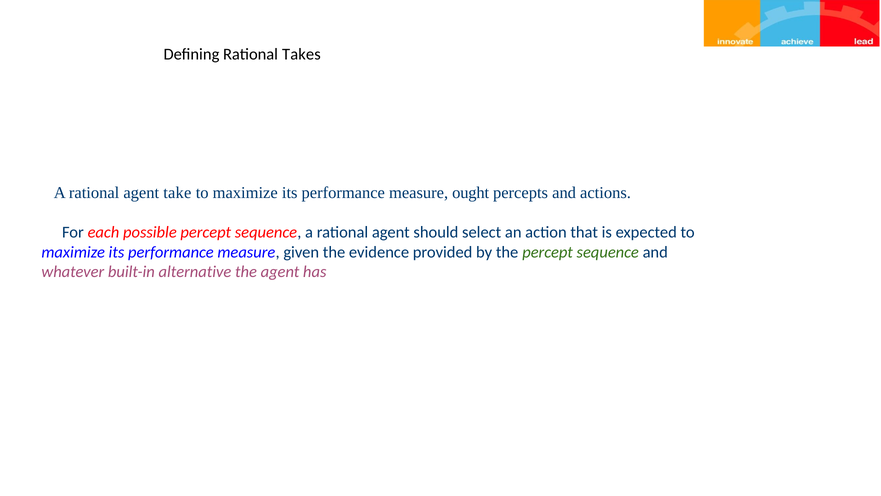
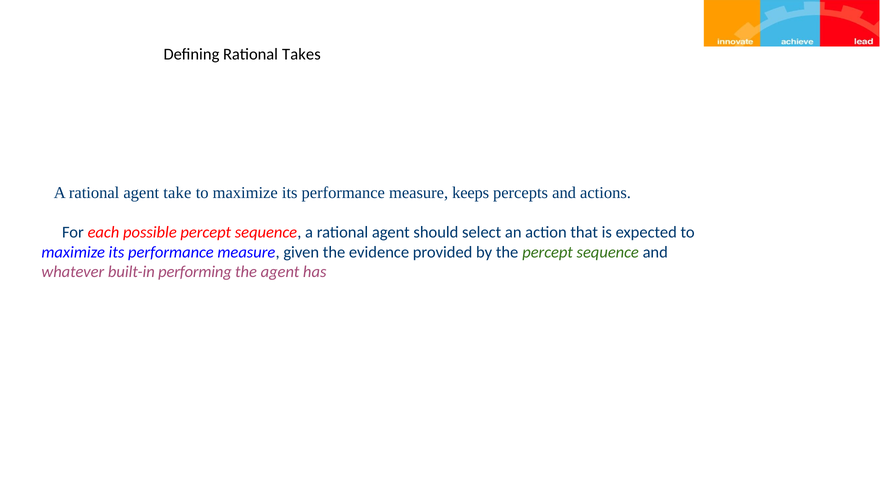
ought: ought -> keeps
alternative: alternative -> performing
